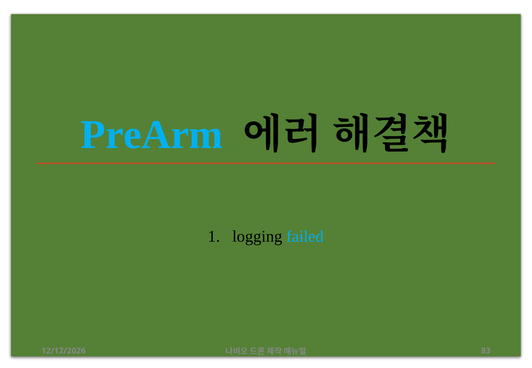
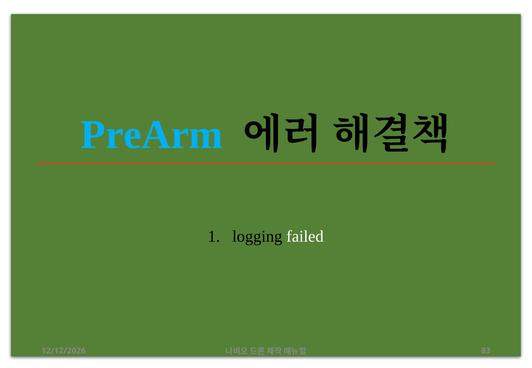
failed colour: light blue -> white
